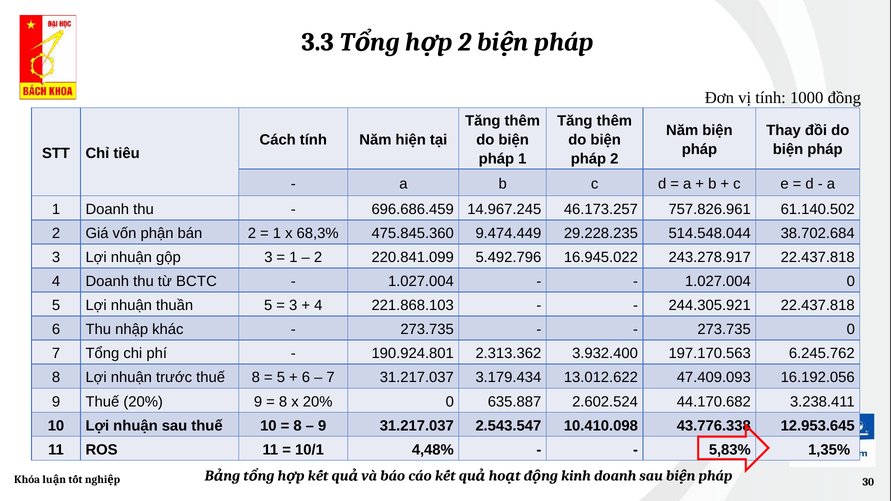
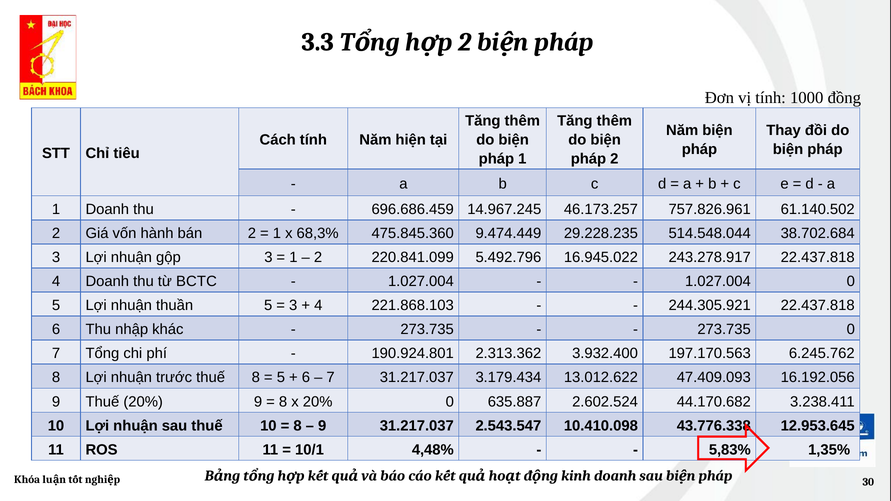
phận: phận -> hành
